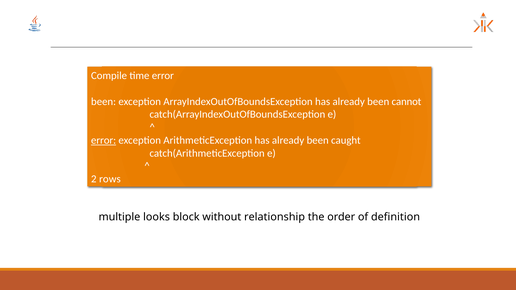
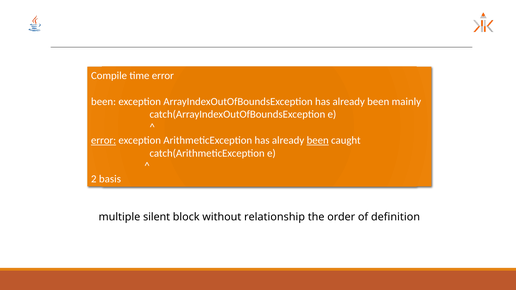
cannot: cannot -> mainly
been at (318, 140) underline: none -> present
rows: rows -> basis
looks: looks -> silent
